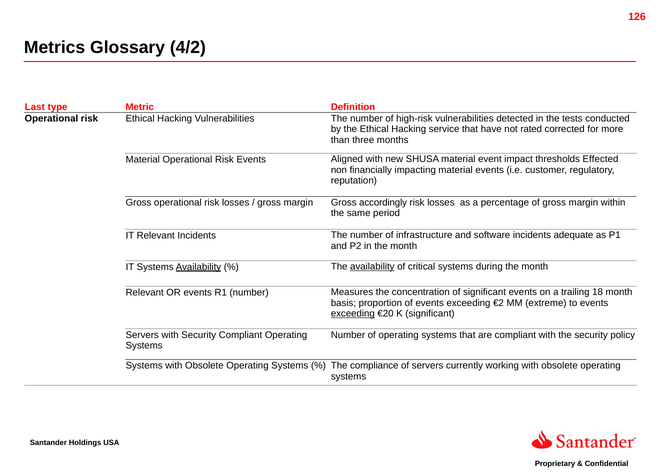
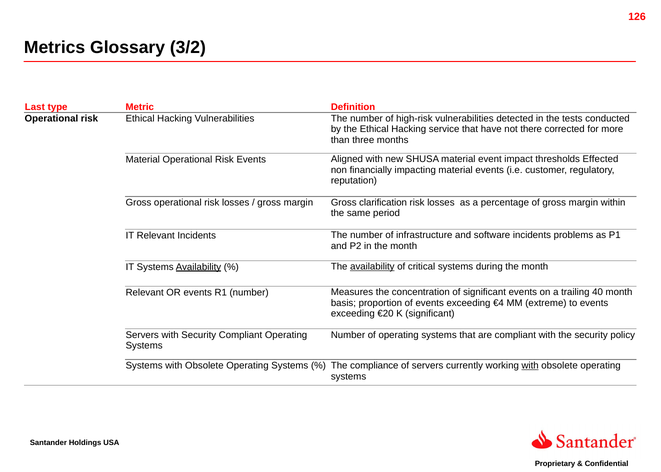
4/2: 4/2 -> 3/2
rated: rated -> there
accordingly: accordingly -> clarification
adequate: adequate -> problems
18: 18 -> 40
€2: €2 -> €4
exceeding at (353, 314) underline: present -> none
with at (530, 366) underline: none -> present
